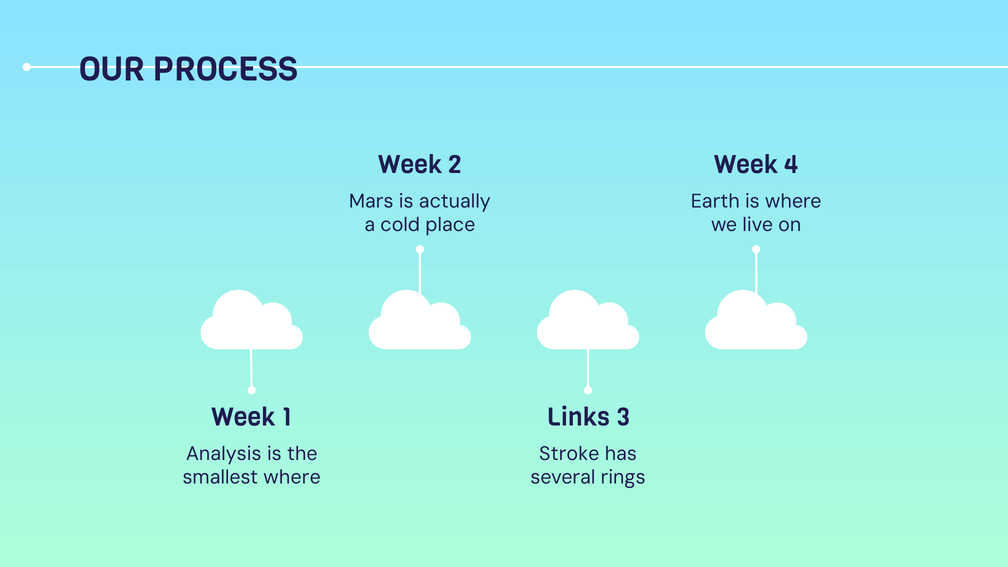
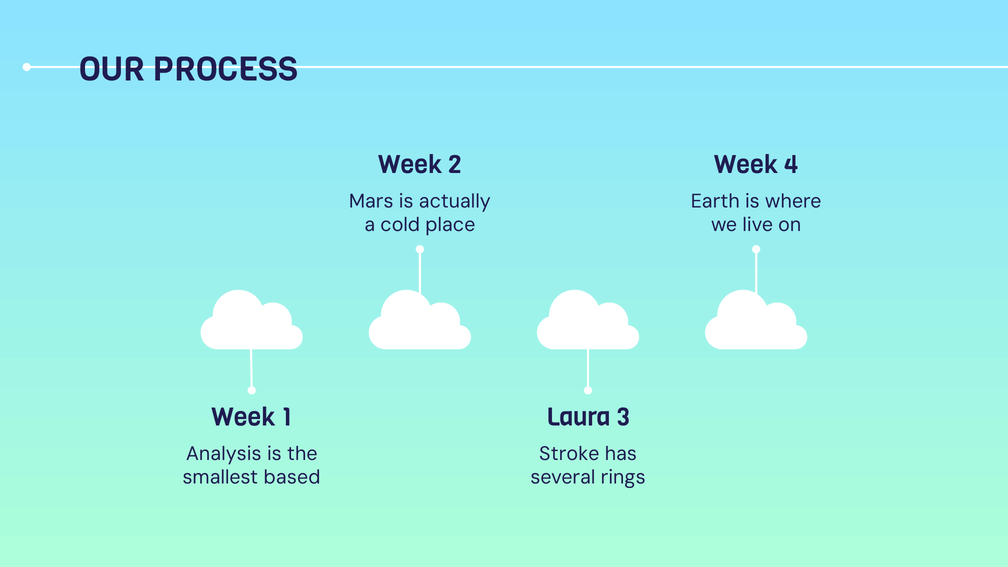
Links: Links -> Laura
smallest where: where -> based
